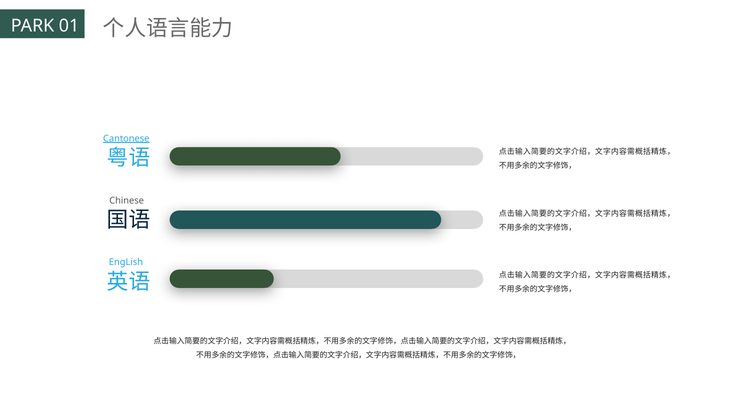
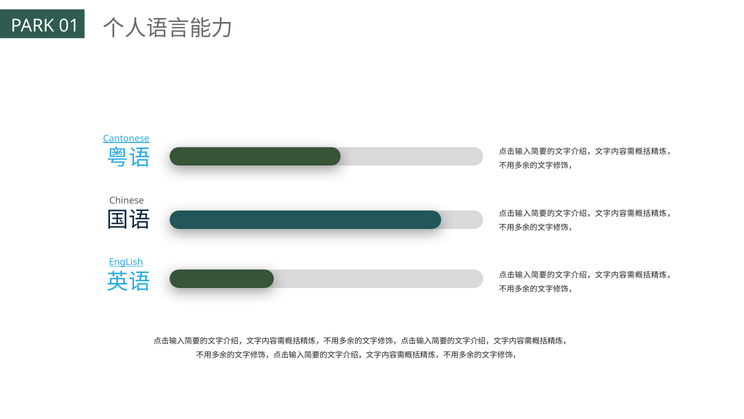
EngLish underline: none -> present
